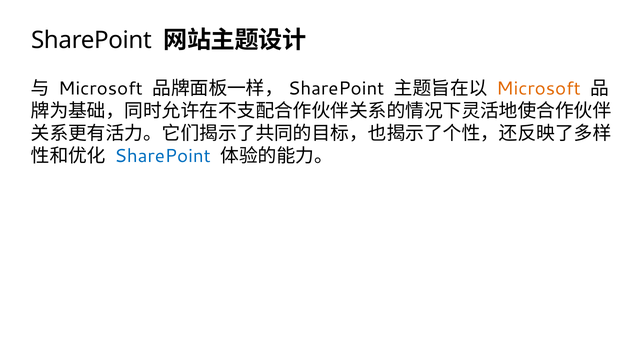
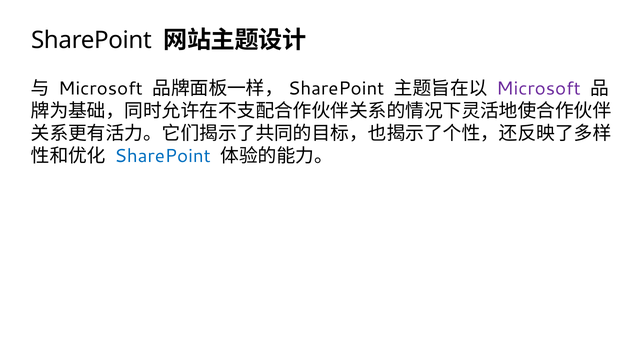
Microsoft at (539, 88) colour: orange -> purple
